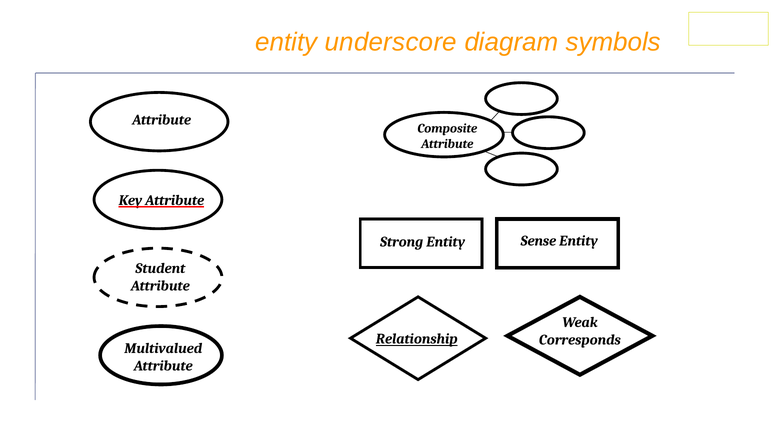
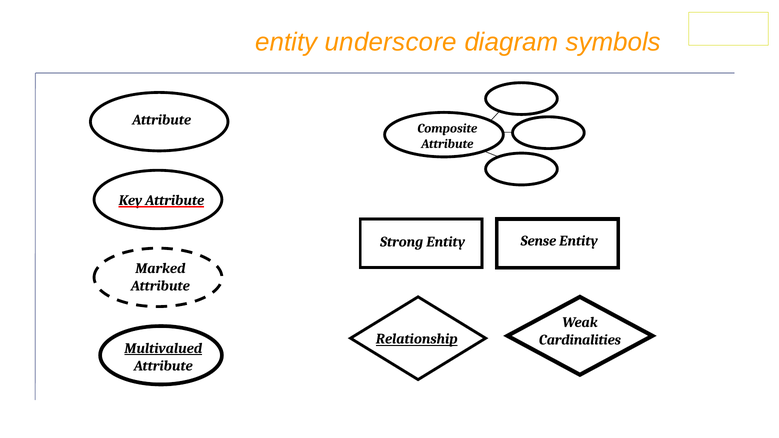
Student: Student -> Marked
Corresponds: Corresponds -> Cardinalities
Multivalued underline: none -> present
